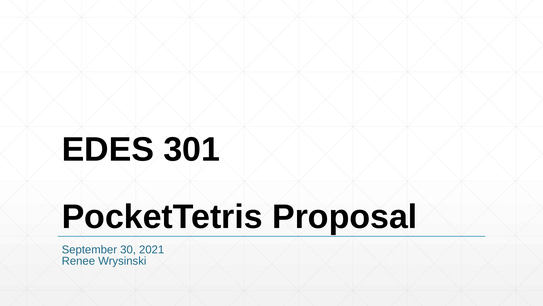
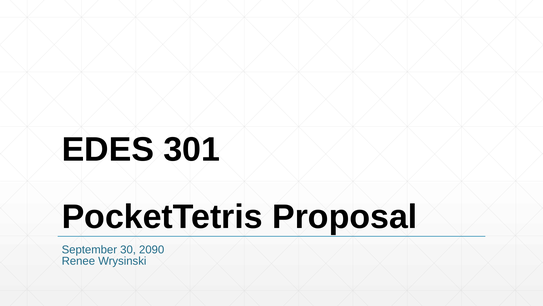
2021: 2021 -> 2090
